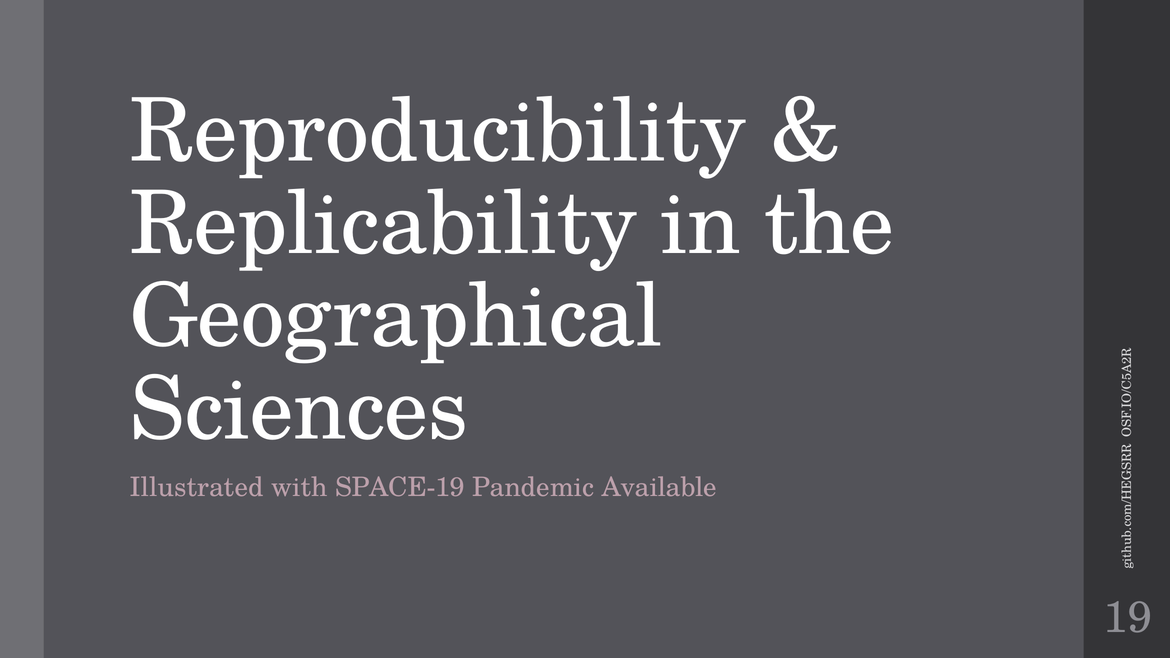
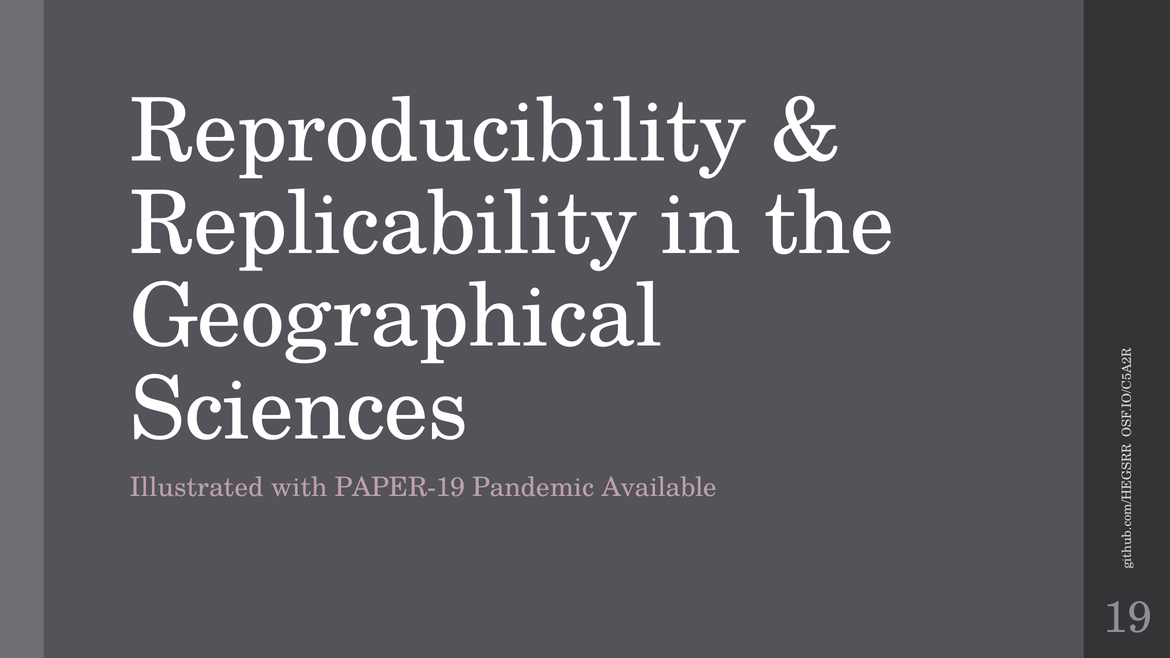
SPACE-19: SPACE-19 -> PAPER-19
